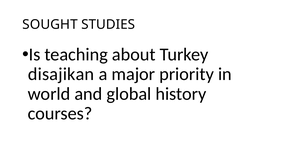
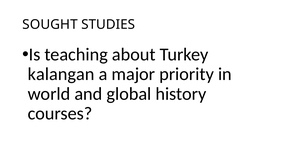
disajikan: disajikan -> kalangan
